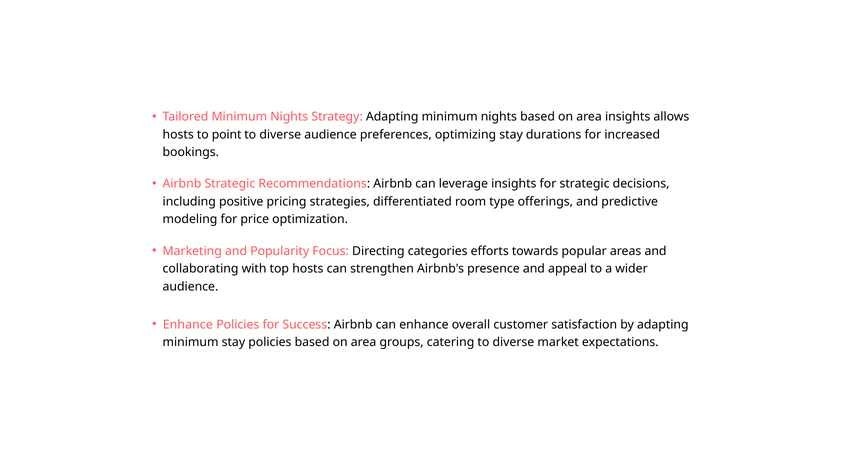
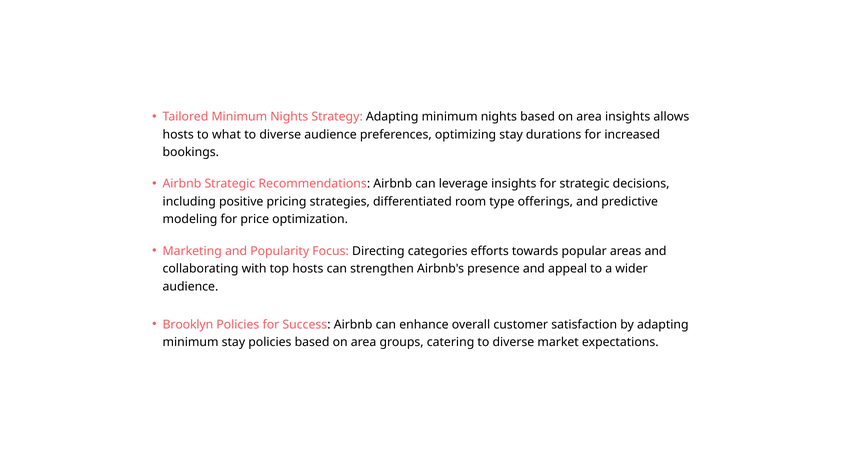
point: point -> what
Enhance at (188, 325): Enhance -> Brooklyn
